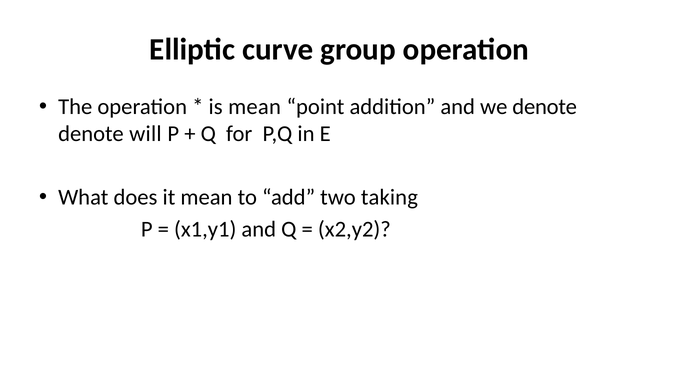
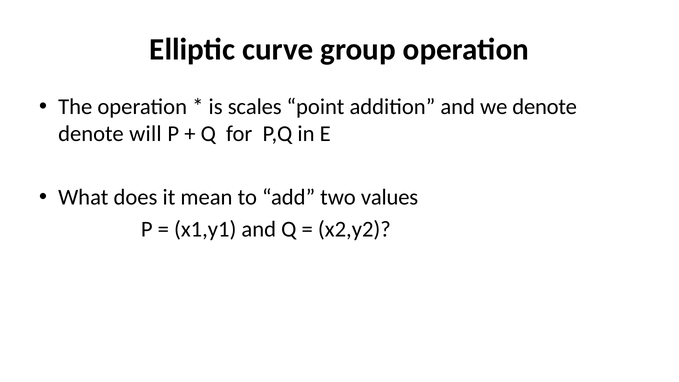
is mean: mean -> scales
taking: taking -> values
